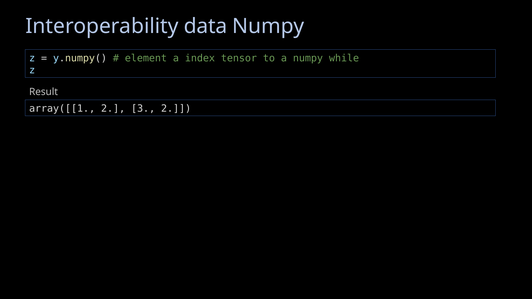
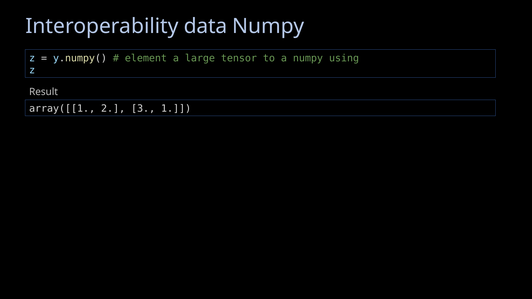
index: index -> large
while: while -> using
3 2: 2 -> 1
